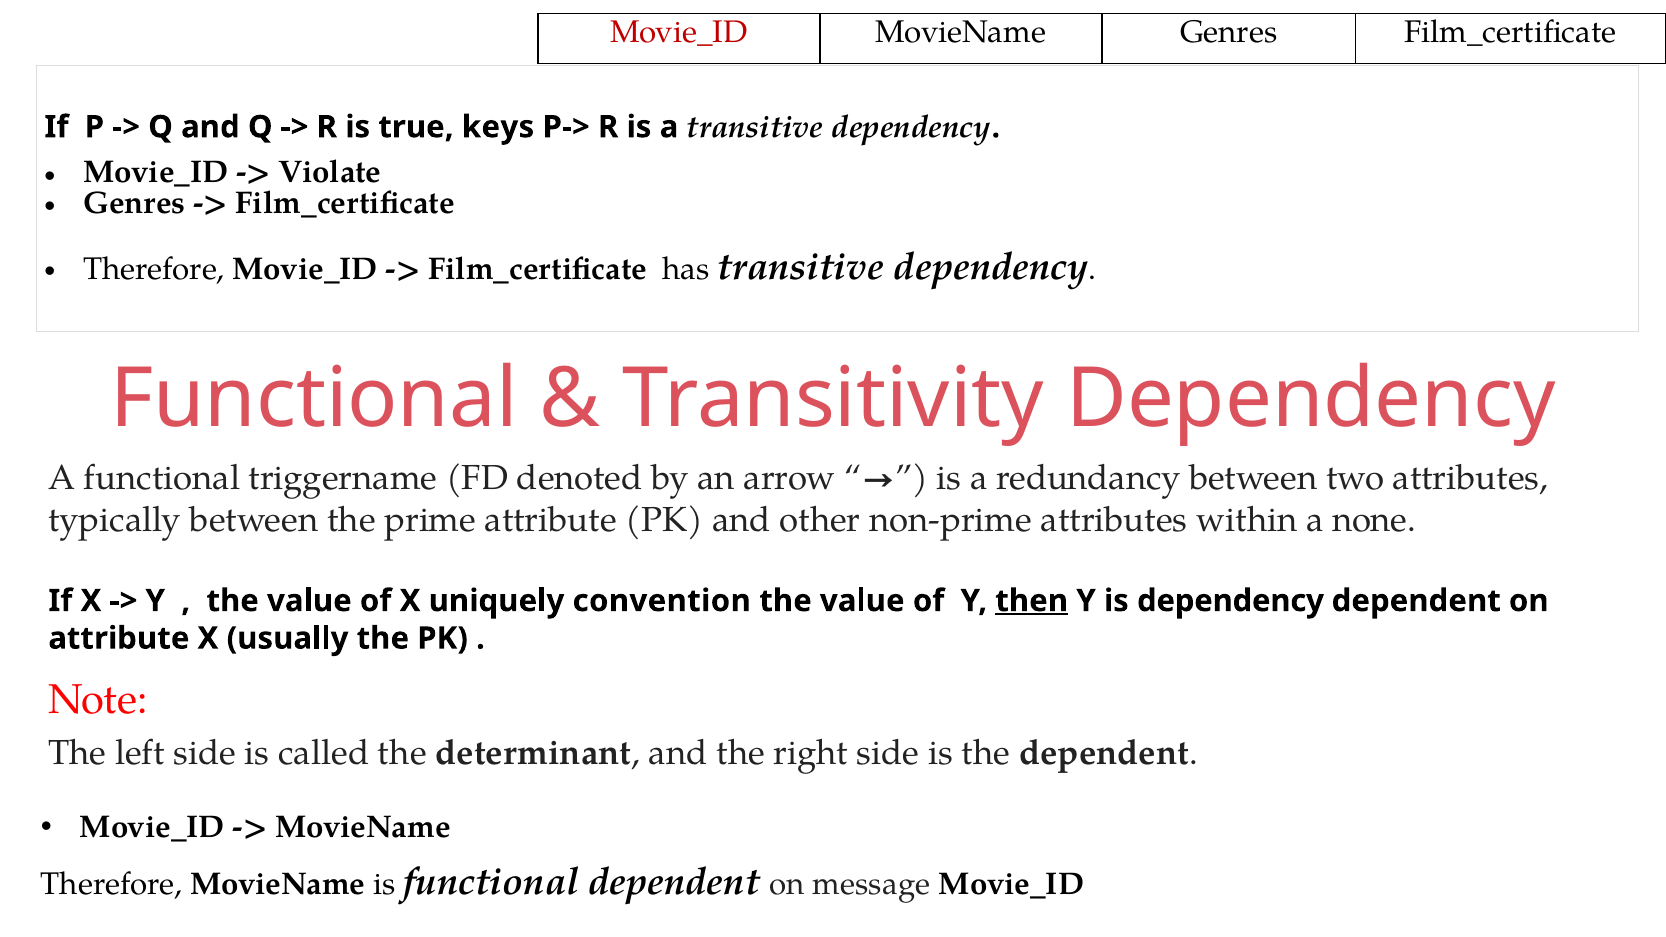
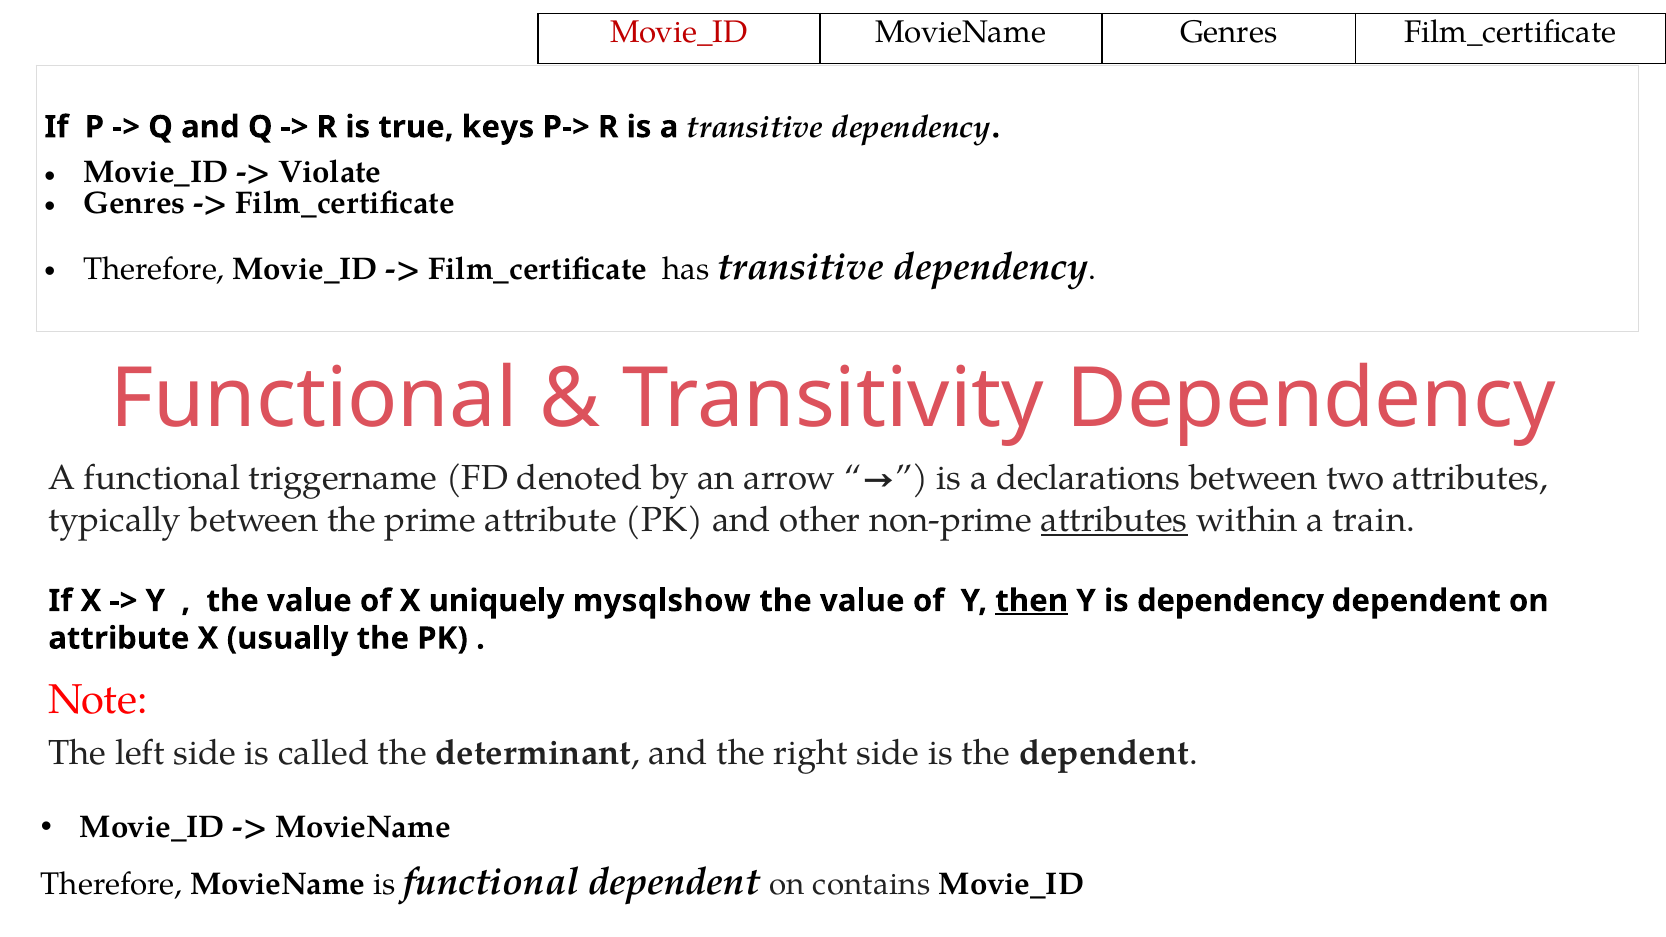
redundancy: redundancy -> declarations
attributes at (1114, 520) underline: none -> present
none: none -> train
convention: convention -> mysqlshow
message: message -> contains
